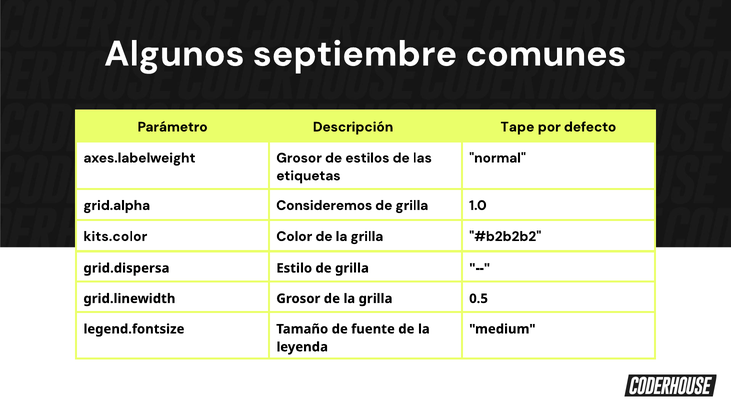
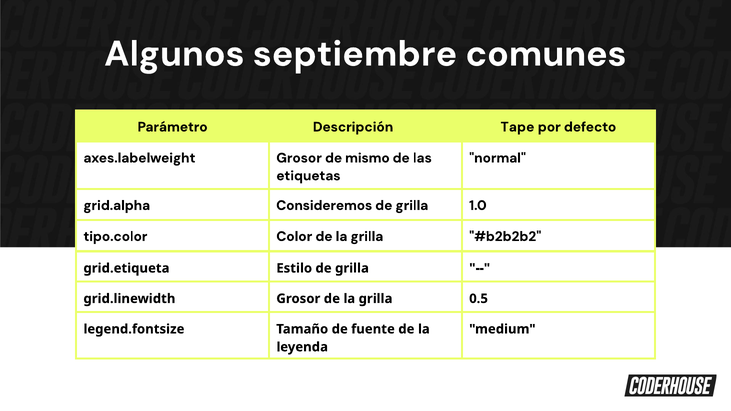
estilos: estilos -> mismo
kits.color: kits.color -> tipo.color
grid.dispersa: grid.dispersa -> grid.etiqueta
